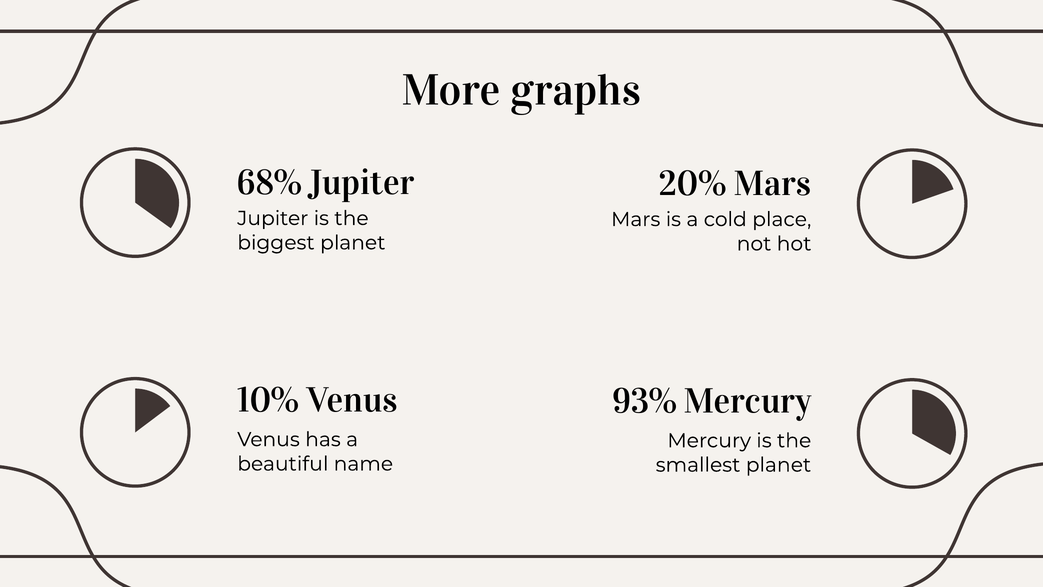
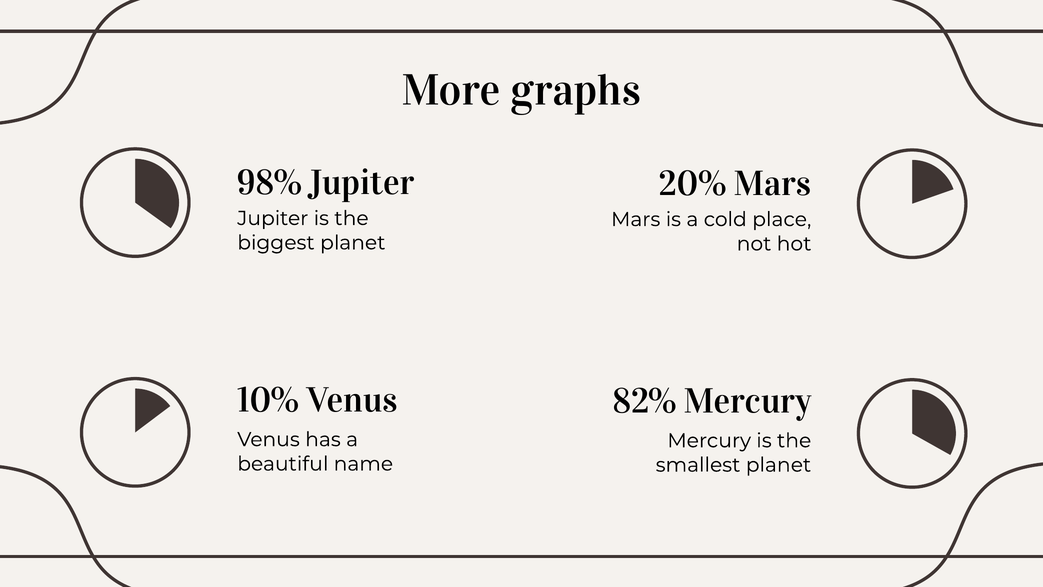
68%: 68% -> 98%
93%: 93% -> 82%
